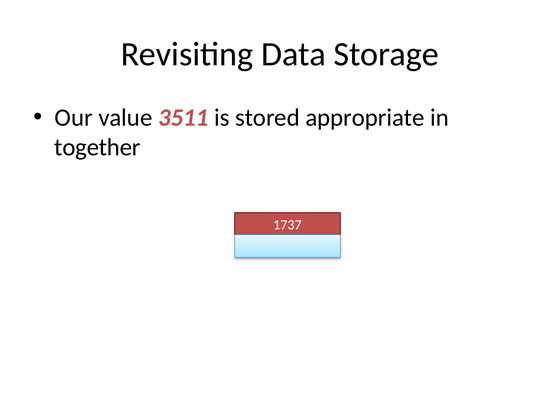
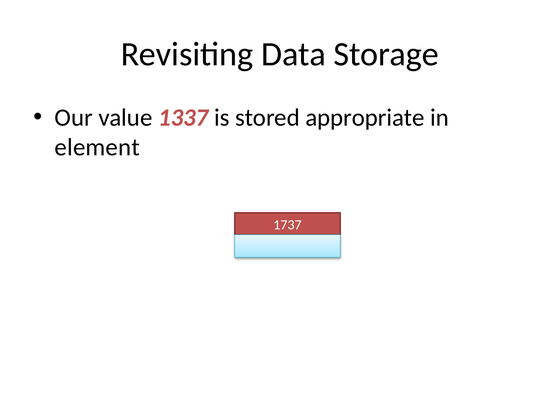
3511: 3511 -> 1337
together: together -> element
